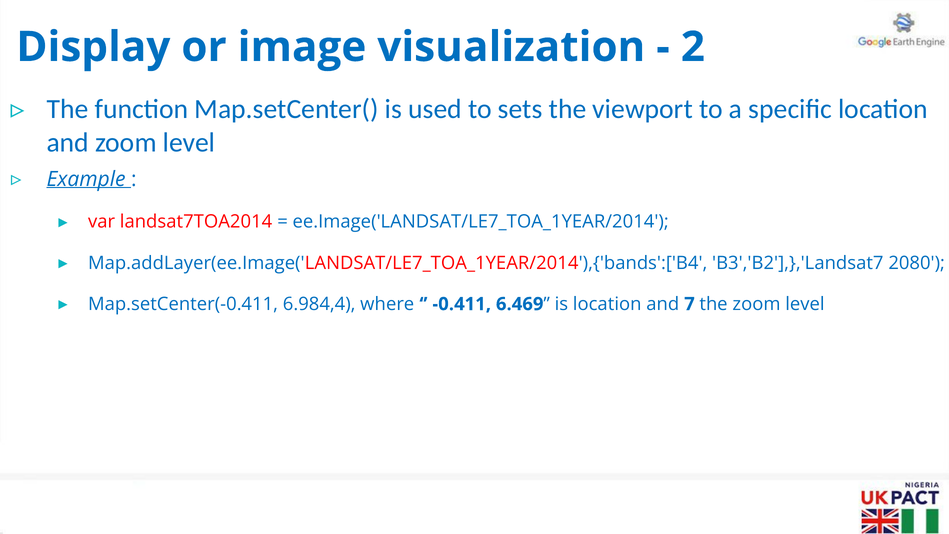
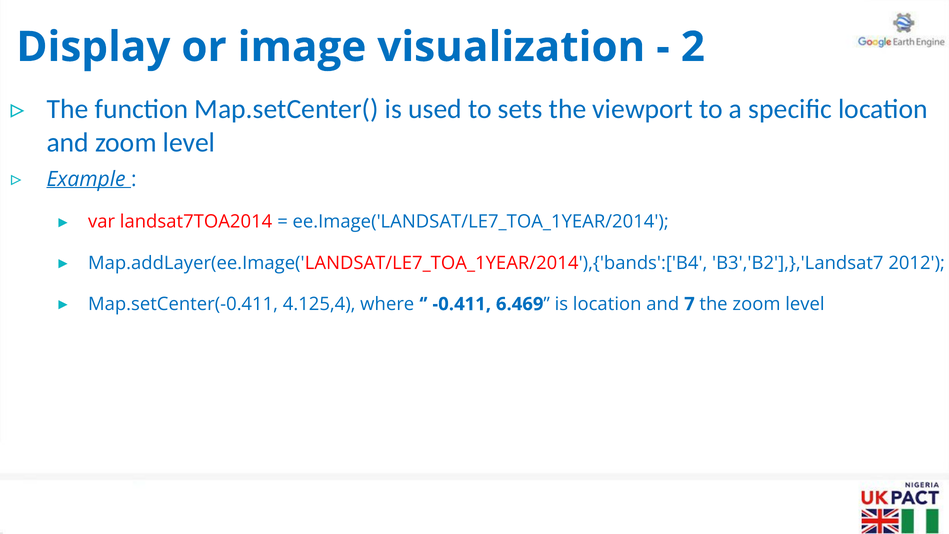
2080: 2080 -> 2012
6.984,4: 6.984,4 -> 4.125,4
